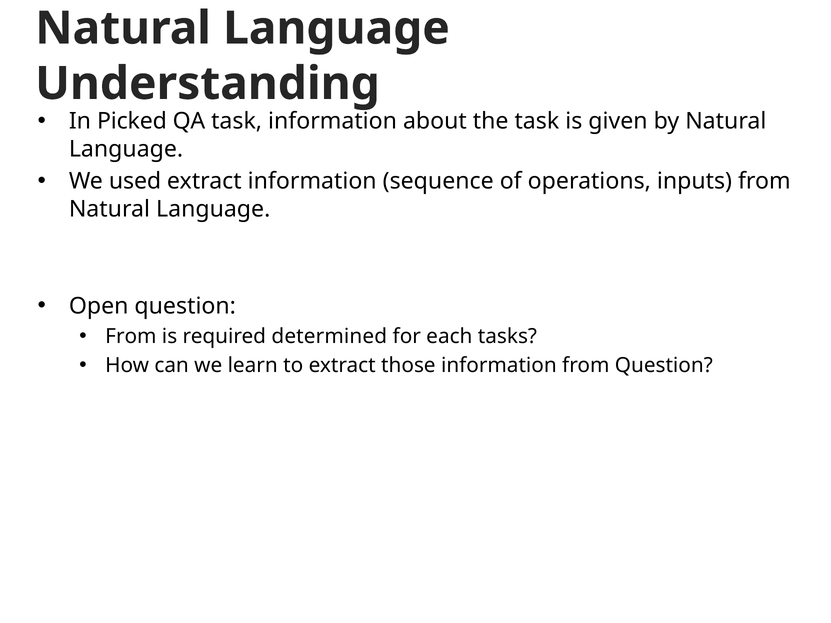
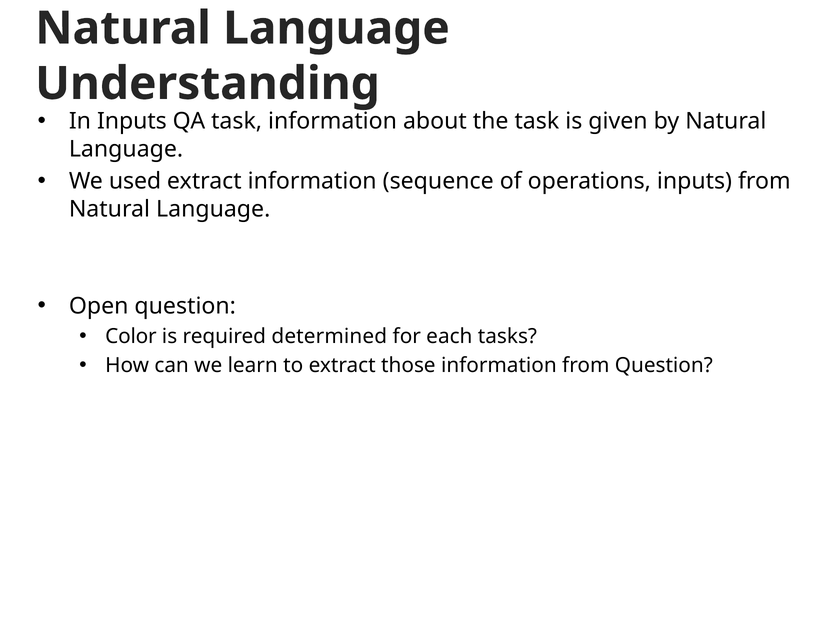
In Picked: Picked -> Inputs
From at (131, 337): From -> Color
